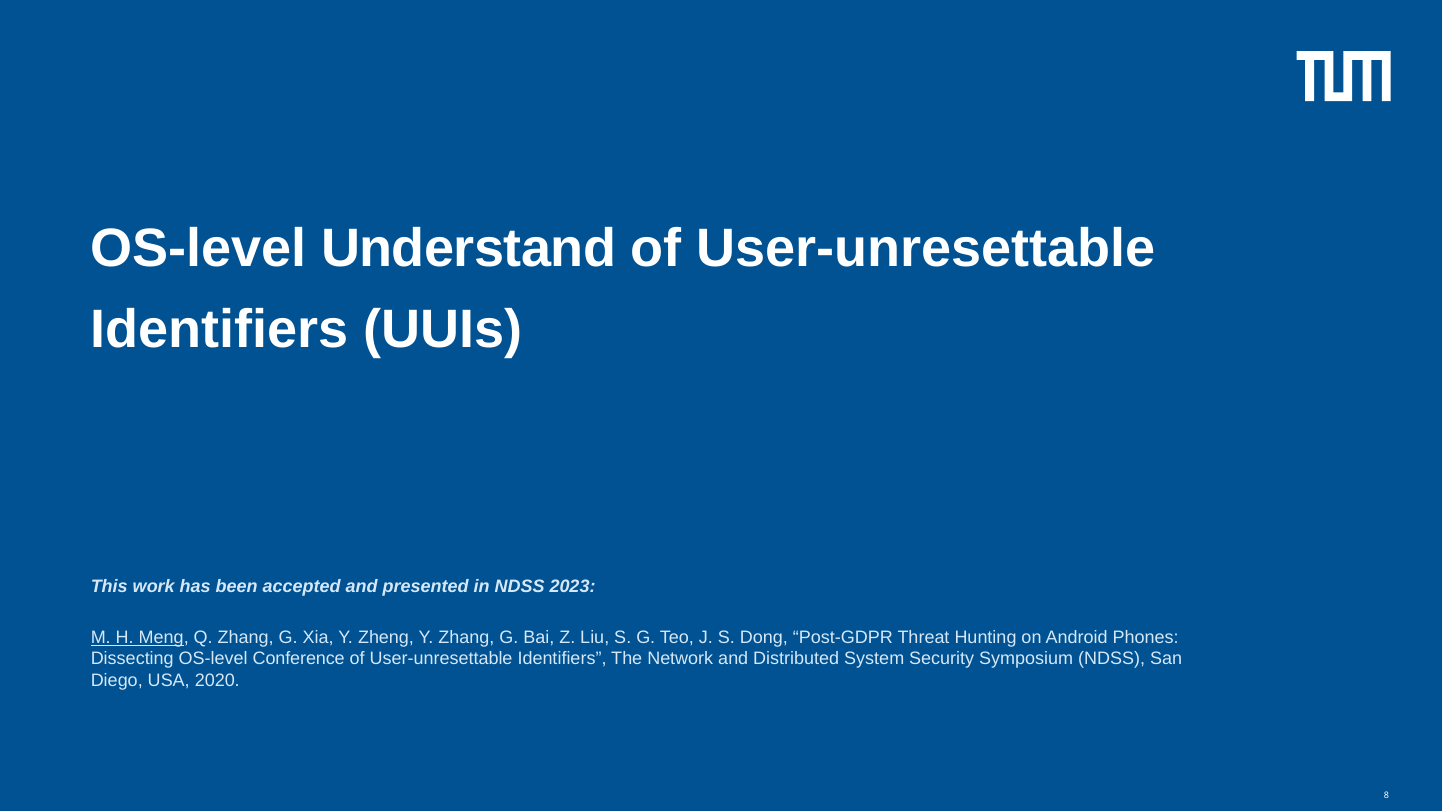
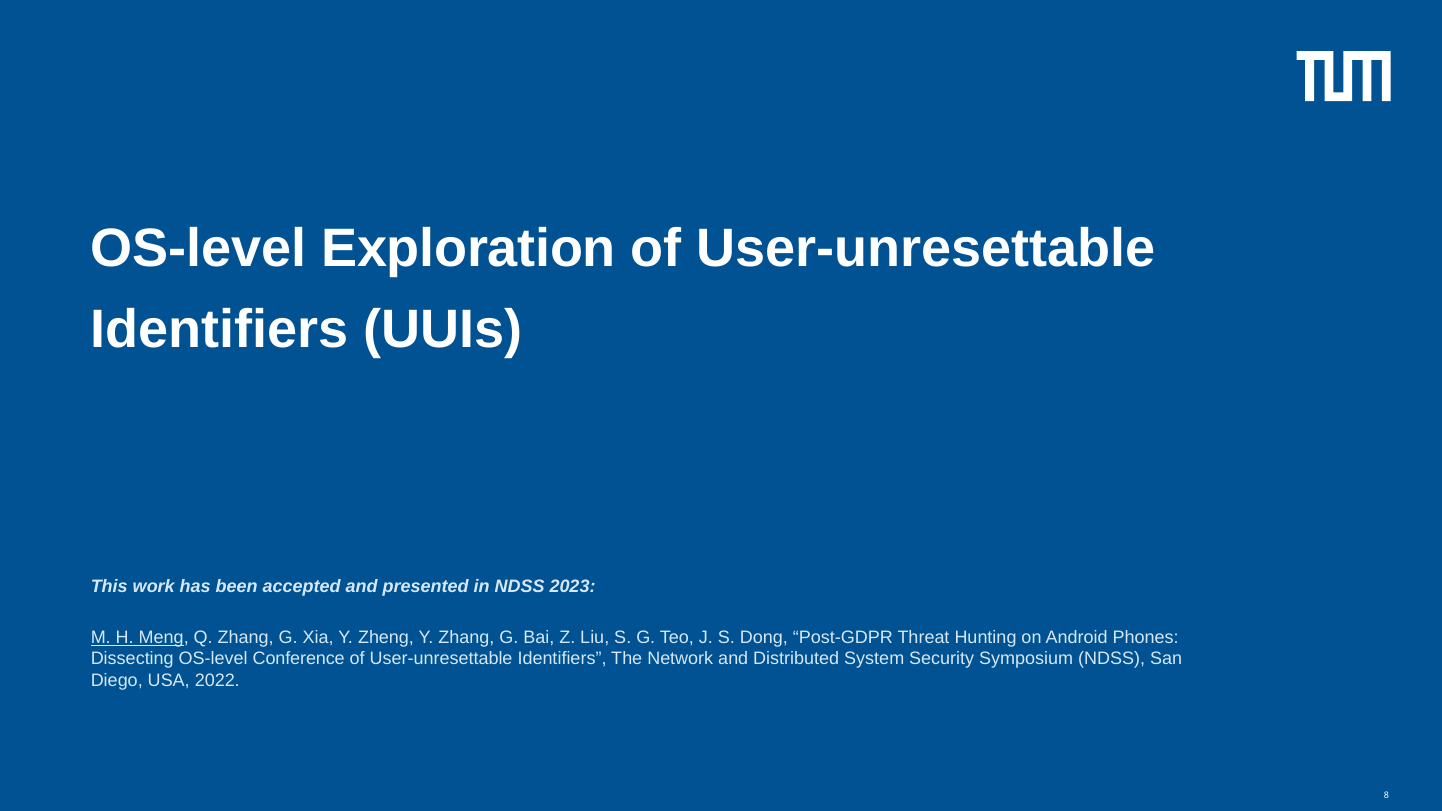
Understand: Understand -> Exploration
2020: 2020 -> 2022
